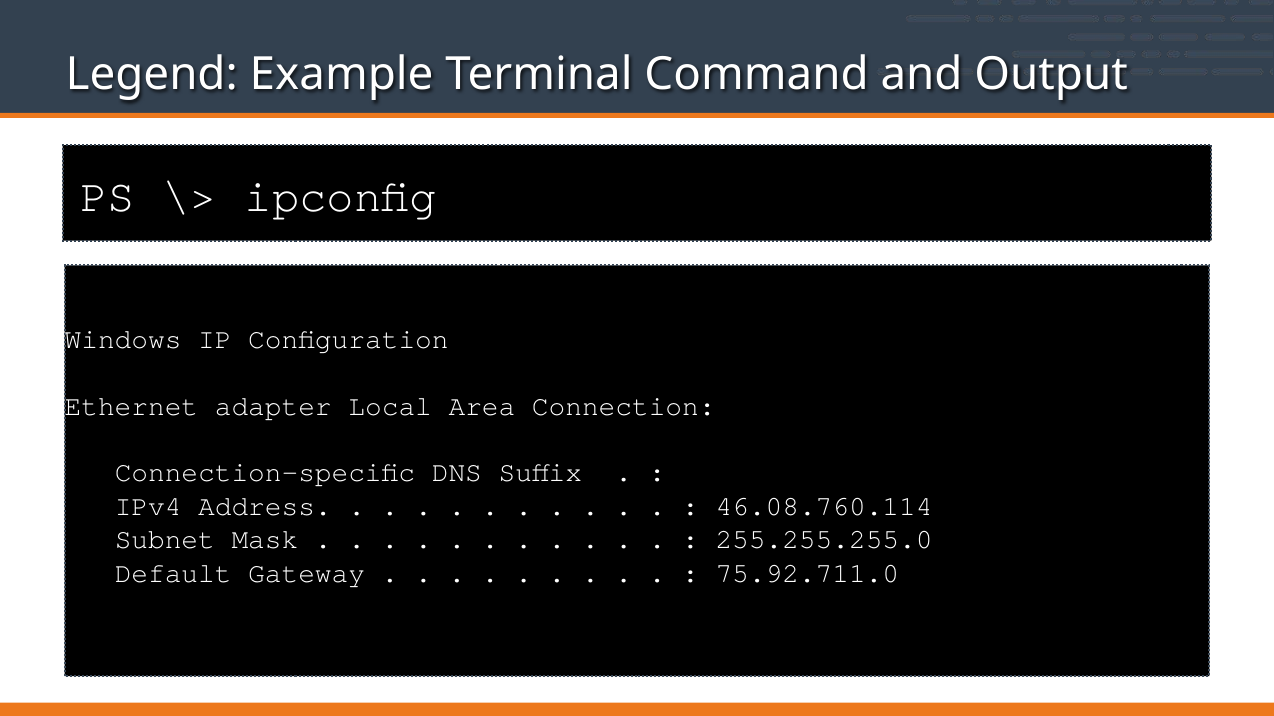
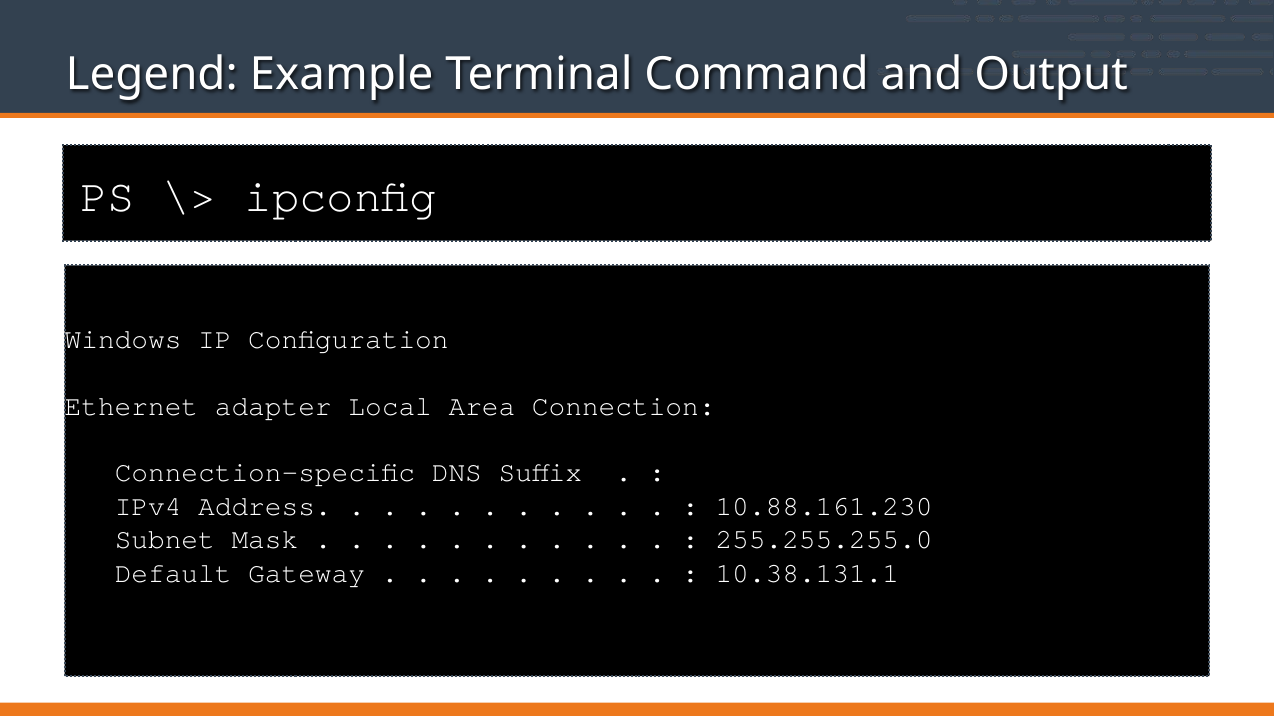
46.08.760.114: 46.08.760.114 -> 10.88.161.230
75.92.711.0: 75.92.711.0 -> 10.38.131.1
